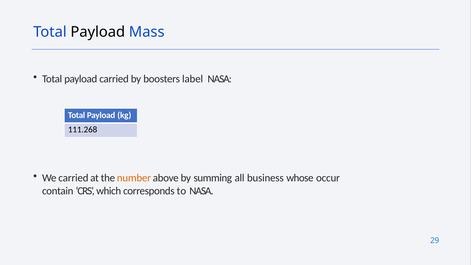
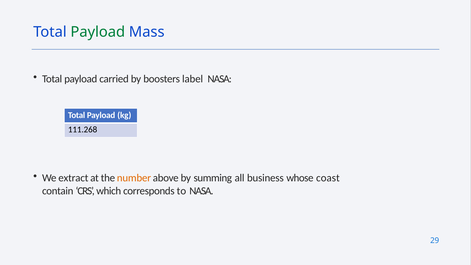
Payload at (98, 32) colour: black -> green
We carried: carried -> extract
occur: occur -> coast
